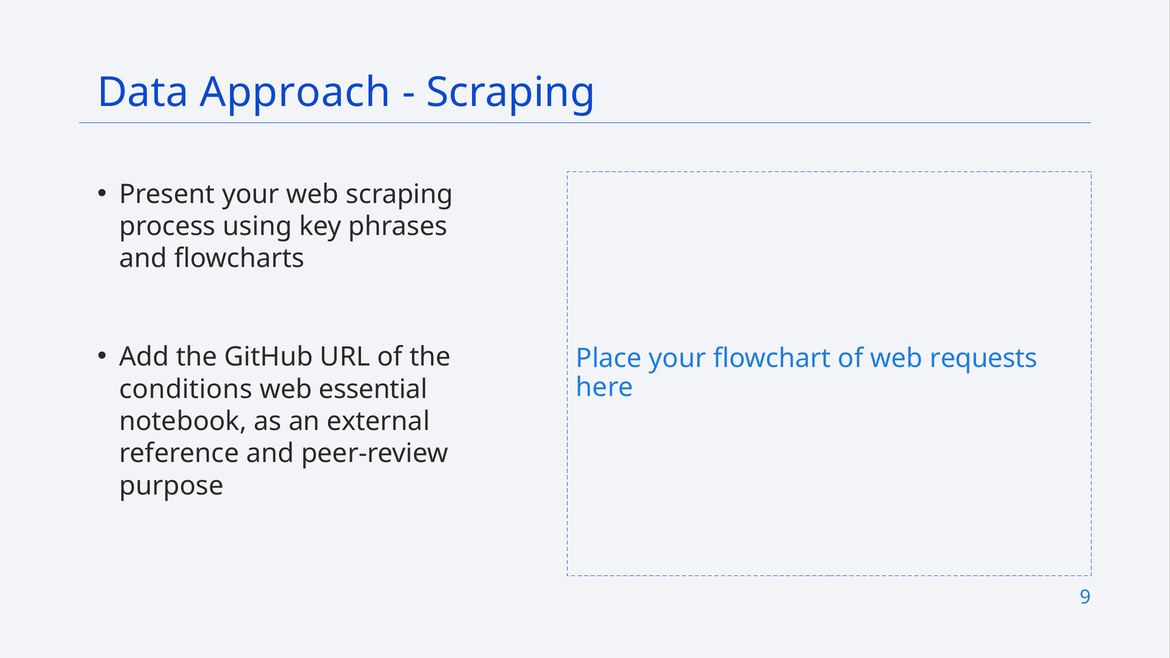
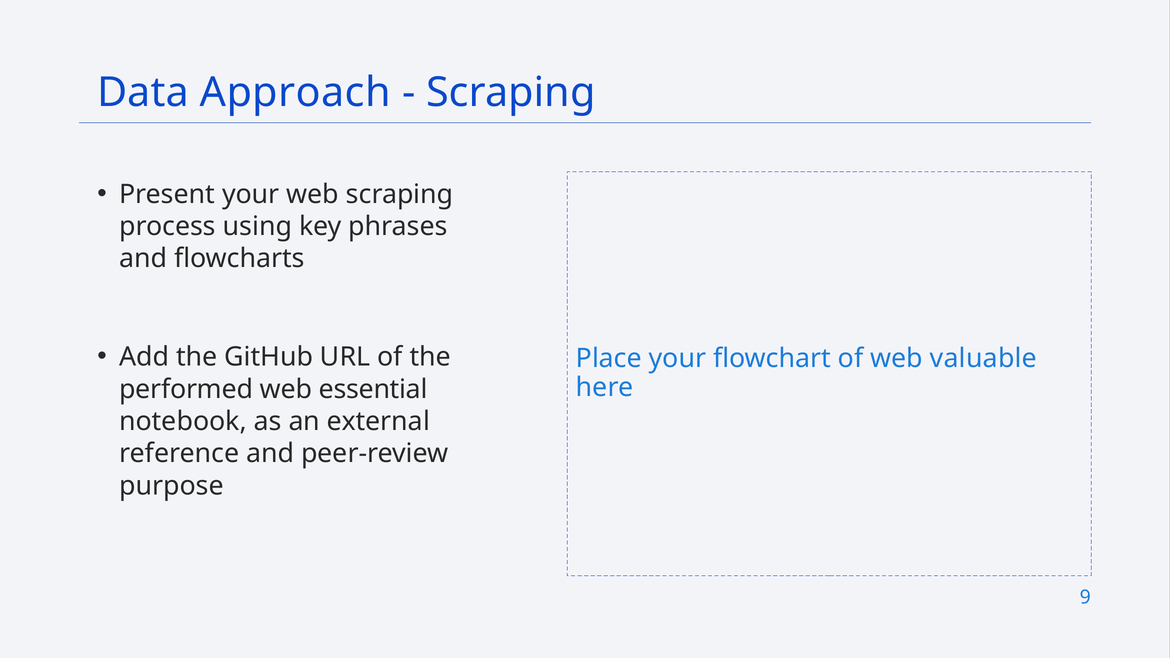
requests: requests -> valuable
conditions: conditions -> performed
